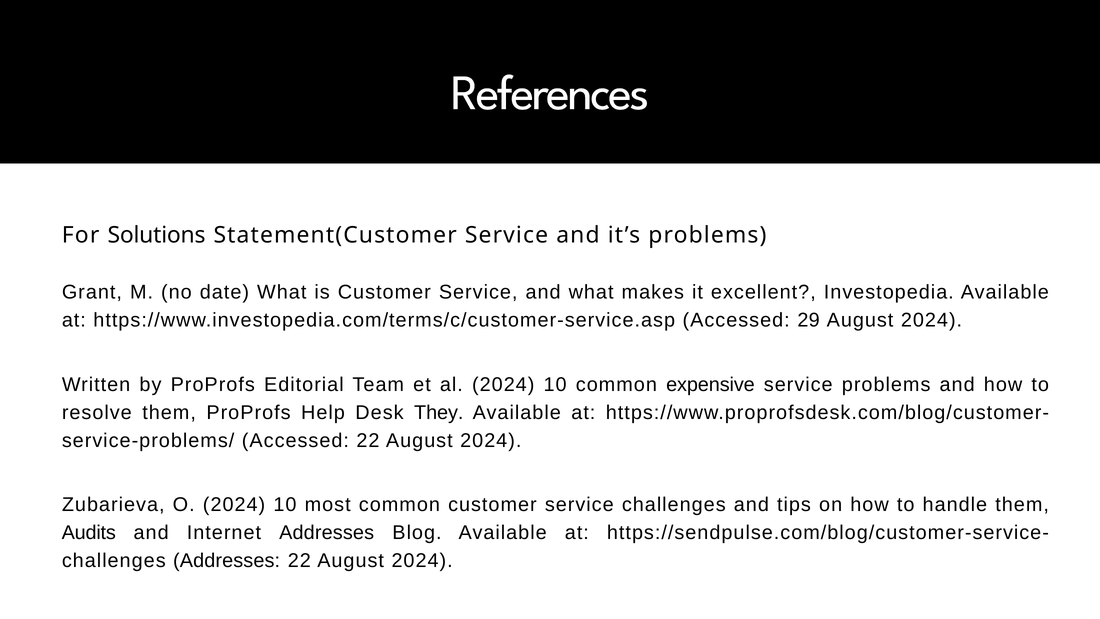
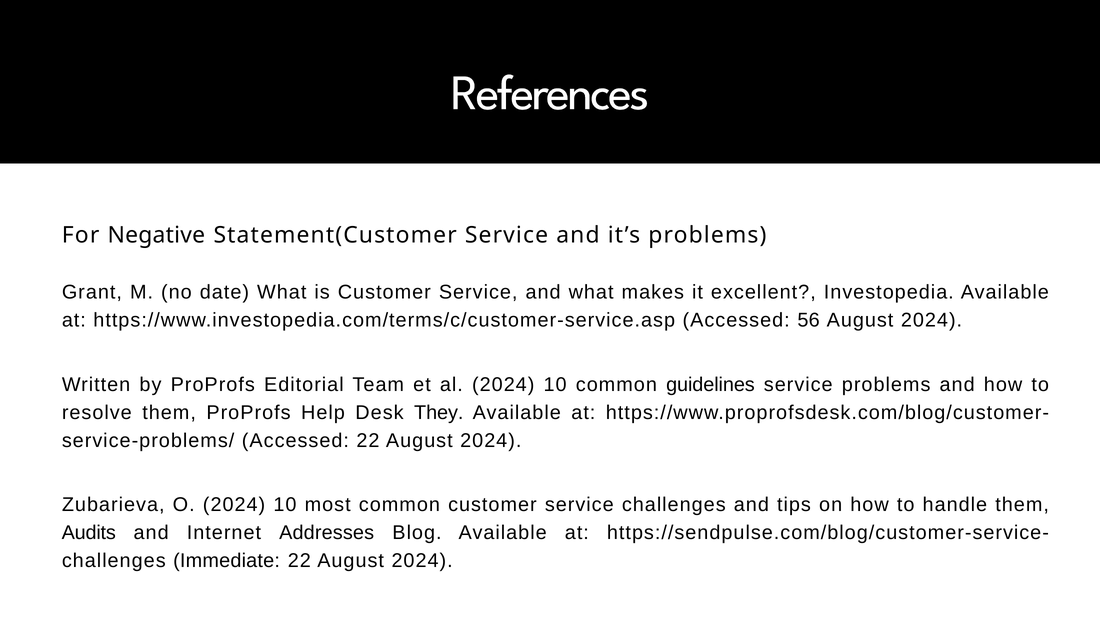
Solutions: Solutions -> Negative
29: 29 -> 56
expensive: expensive -> guidelines
challenges Addresses: Addresses -> Immediate
